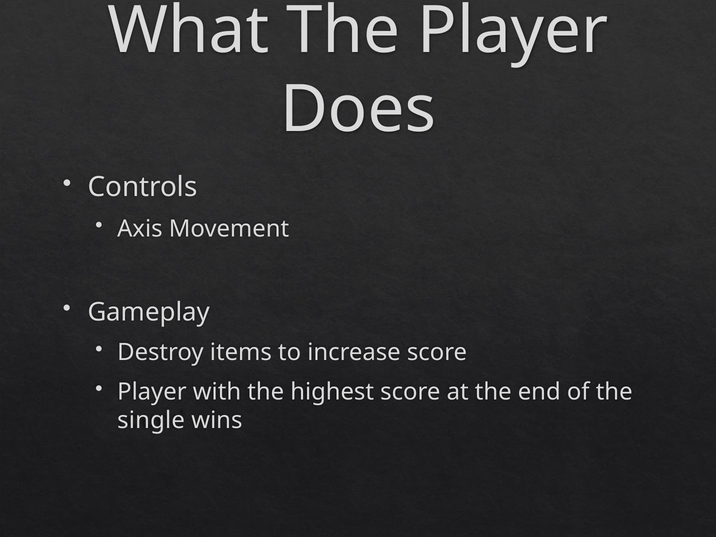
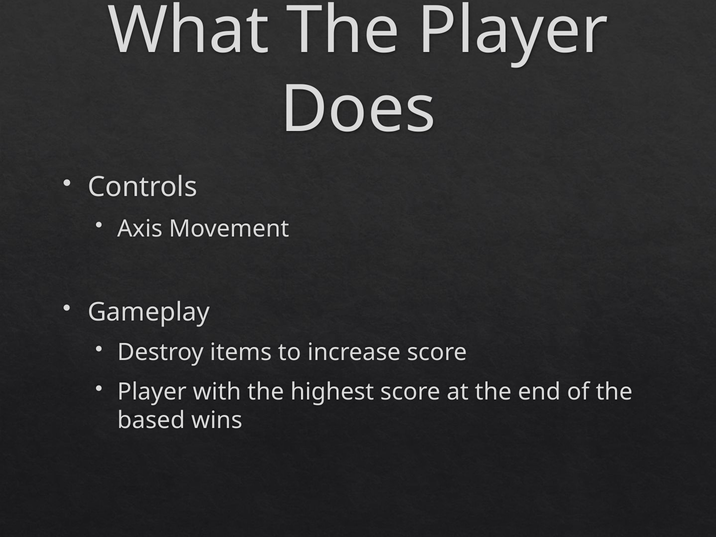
single: single -> based
